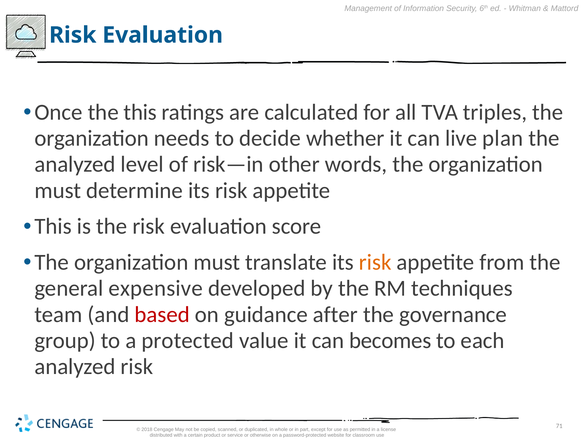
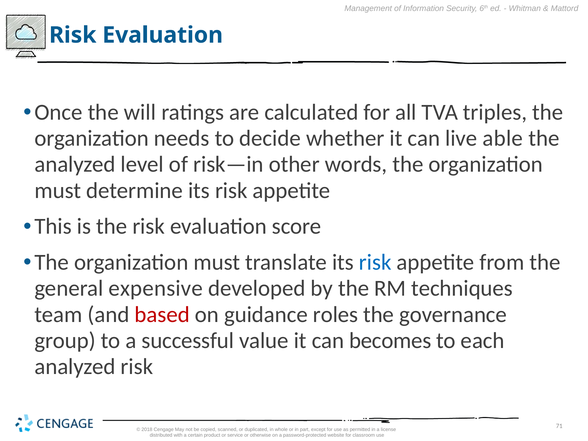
the this: this -> will
plan: plan -> able
risk at (375, 262) colour: orange -> blue
after: after -> roles
protected: protected -> successful
